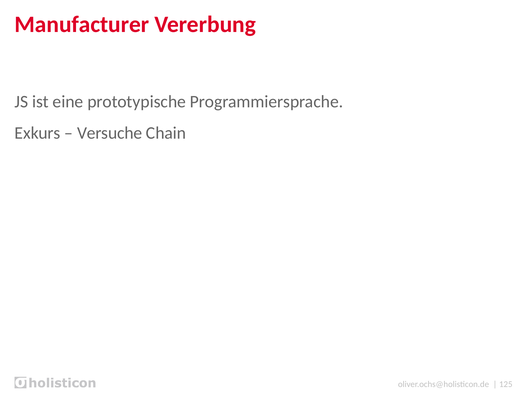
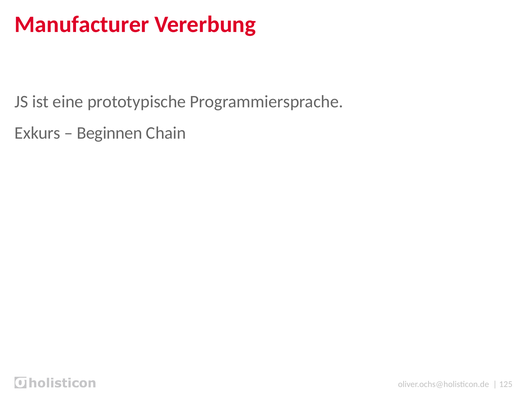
Versuche: Versuche -> Beginnen
